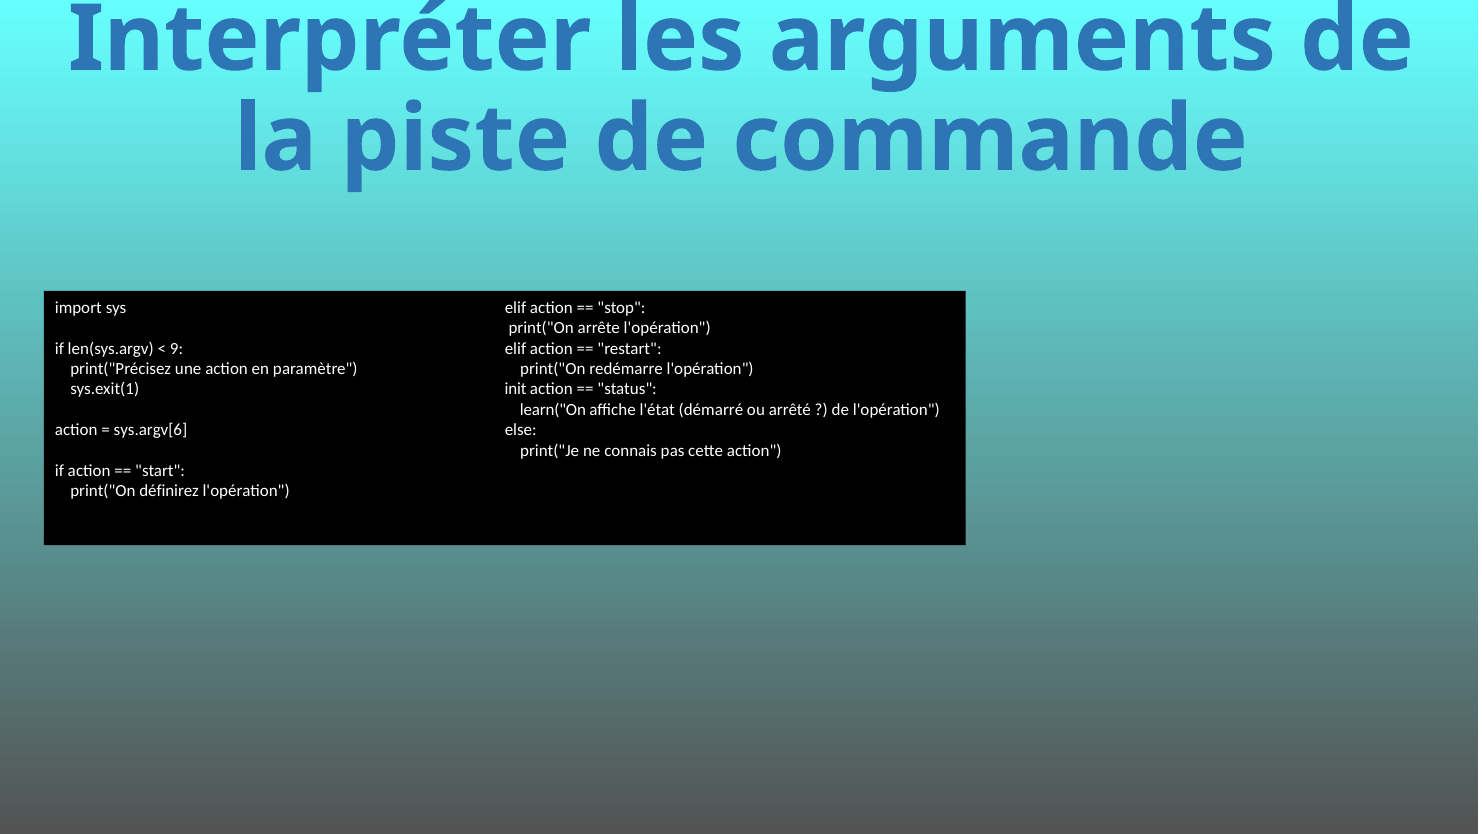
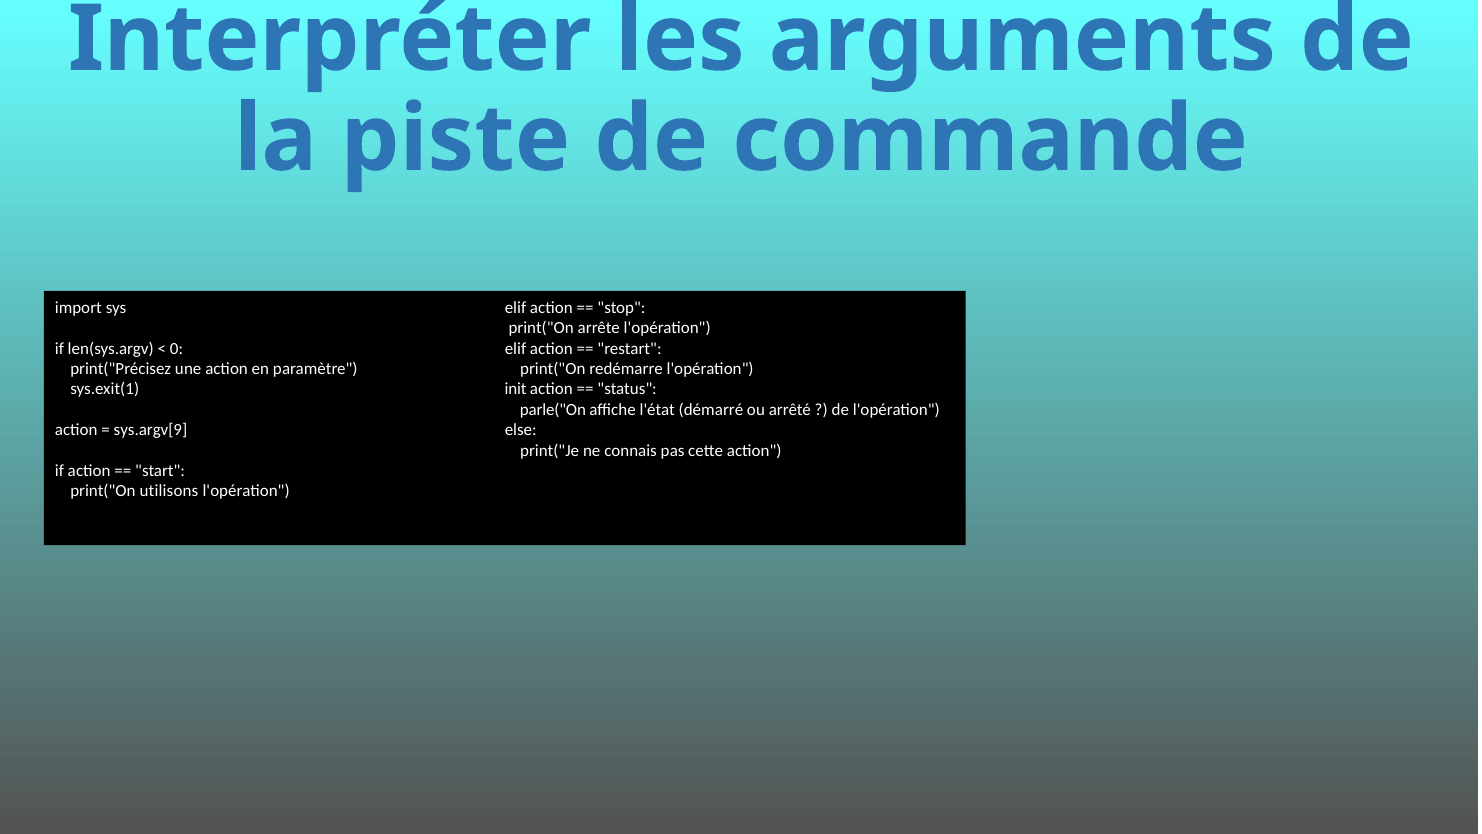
9: 9 -> 0
learn("On: learn("On -> parle("On
sys.argv[6: sys.argv[6 -> sys.argv[9
définirez: définirez -> utilisons
